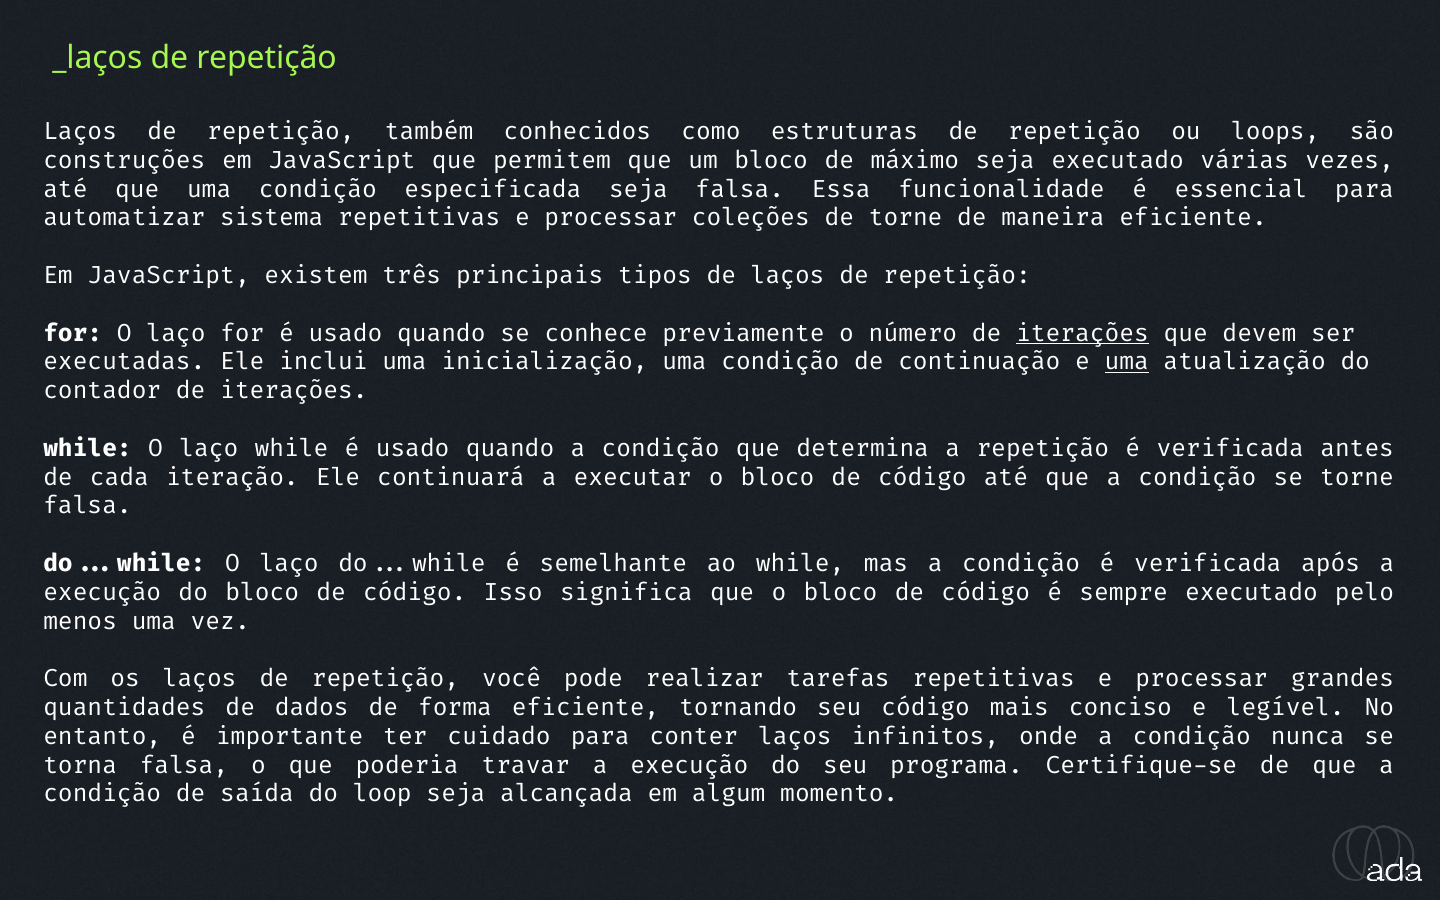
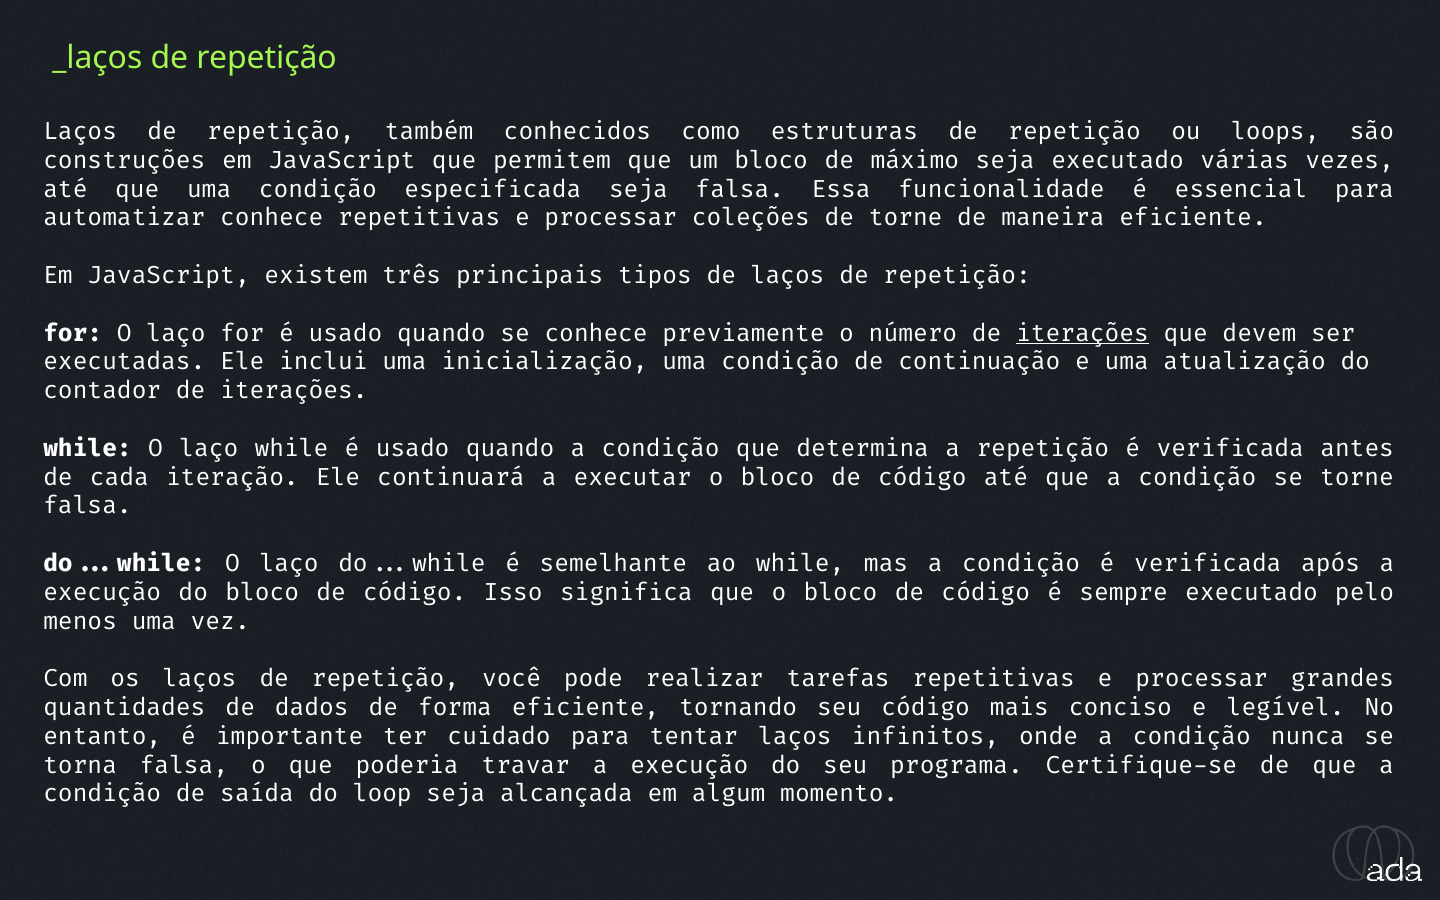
automatizar sistema: sistema -> conhece
uma at (1127, 362) underline: present -> none
conter: conter -> tentar
